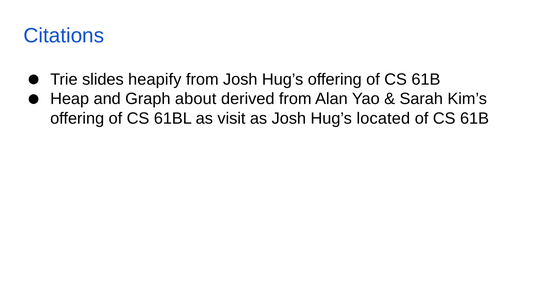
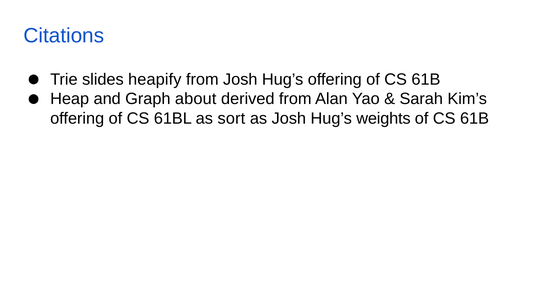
visit: visit -> sort
located: located -> weights
